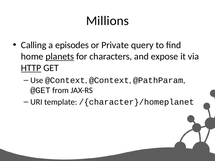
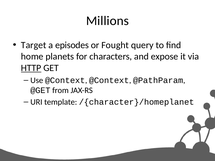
Calling: Calling -> Target
Private: Private -> Fought
planets underline: present -> none
